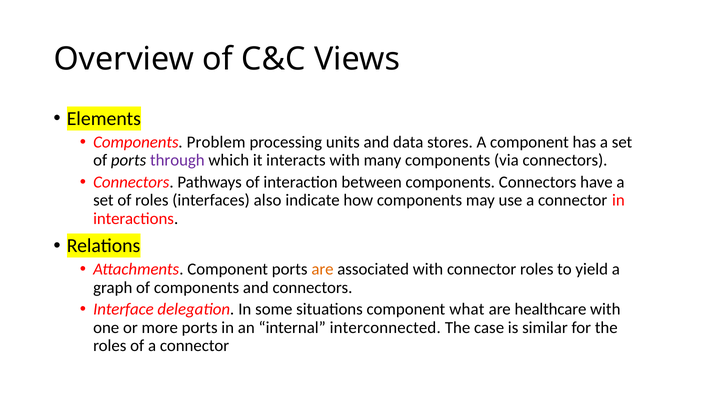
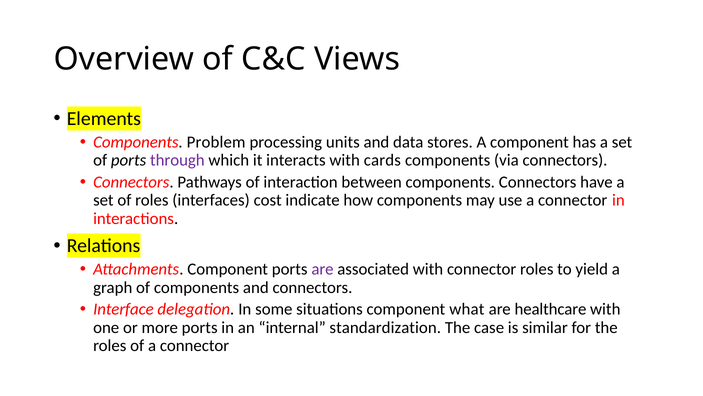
many: many -> cards
also: also -> cost
are at (322, 269) colour: orange -> purple
interconnected: interconnected -> standardization
